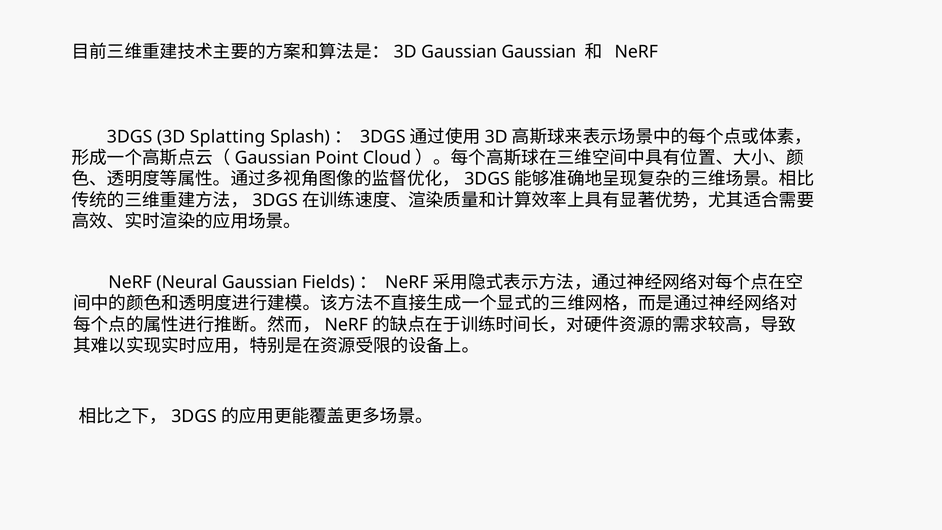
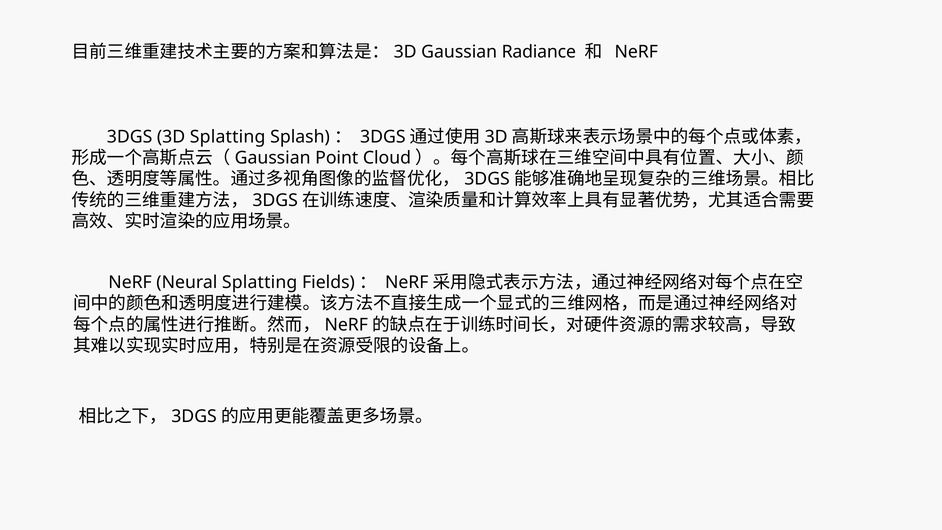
Gaussian Gaussian: Gaussian -> Radiance
Neural Gaussian: Gaussian -> Splatting
